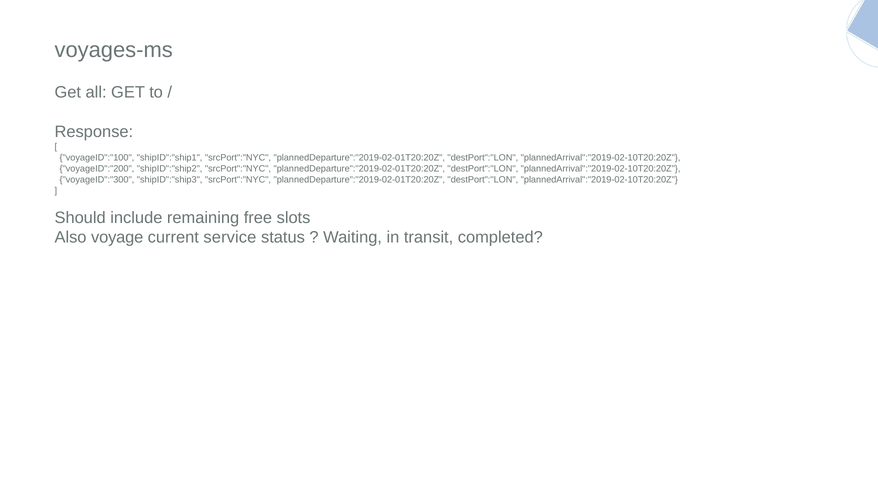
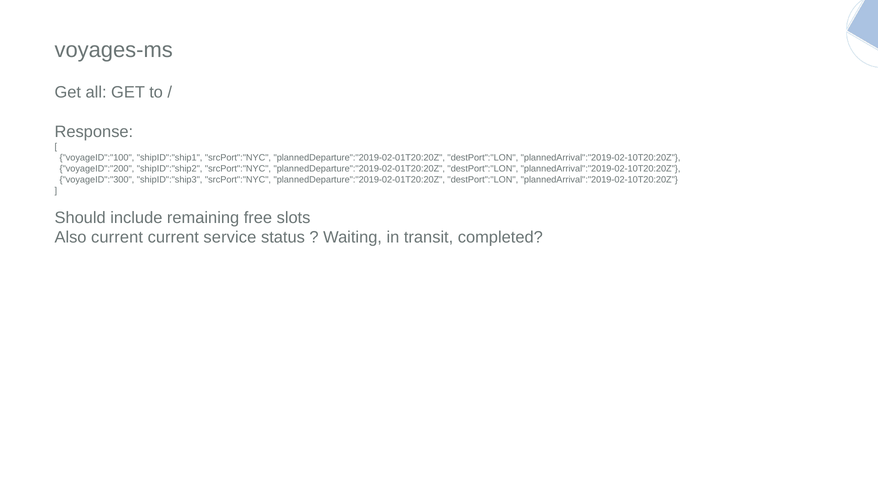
Also voyage: voyage -> current
